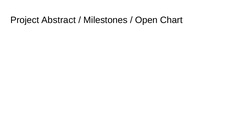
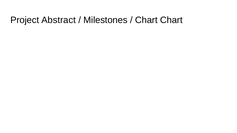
Open at (146, 20): Open -> Chart
